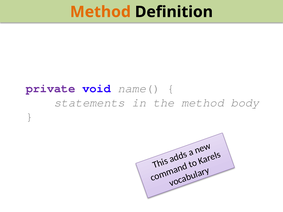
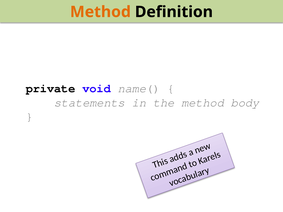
private colour: purple -> black
